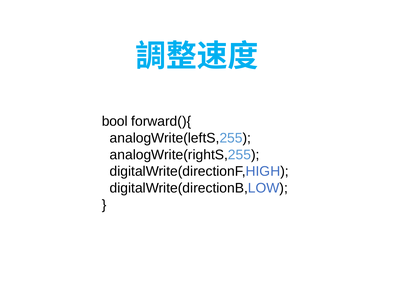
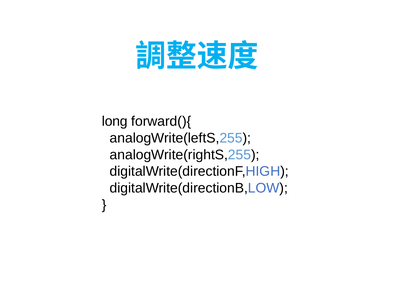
bool: bool -> long
